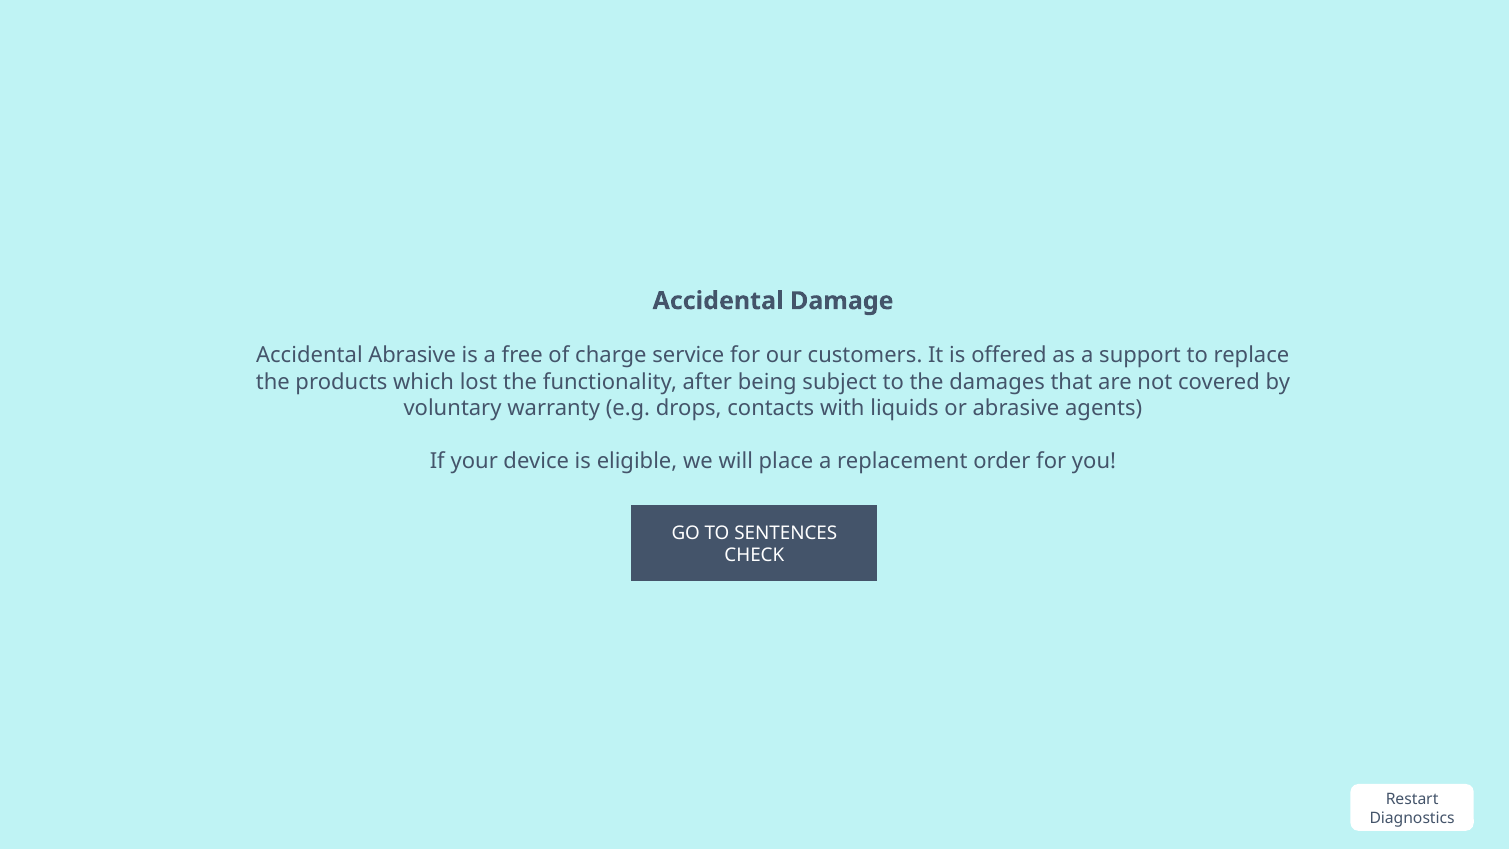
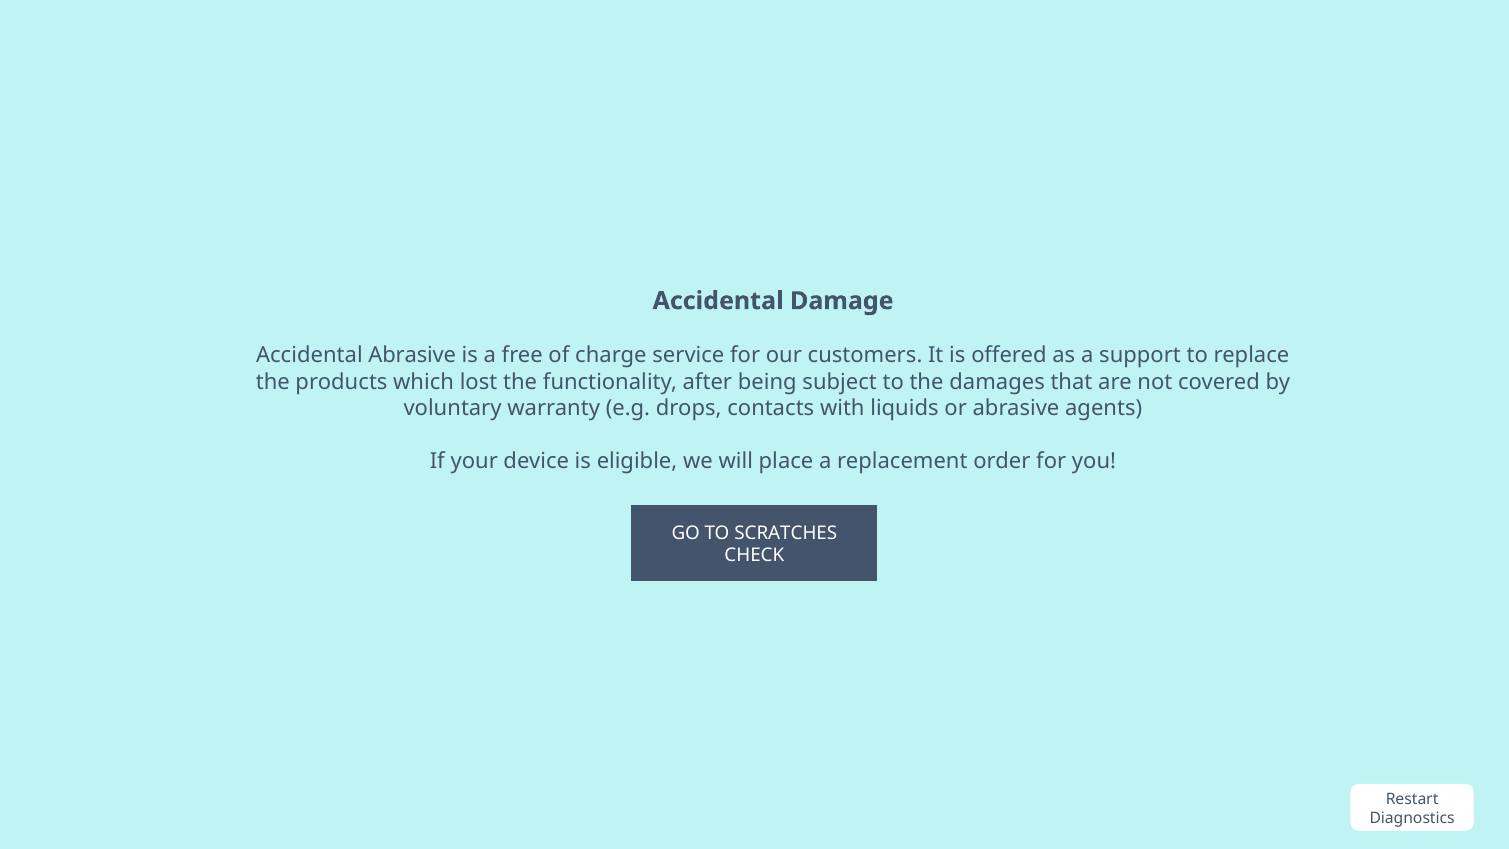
SENTENCES: SENTENCES -> SCRATCHES
